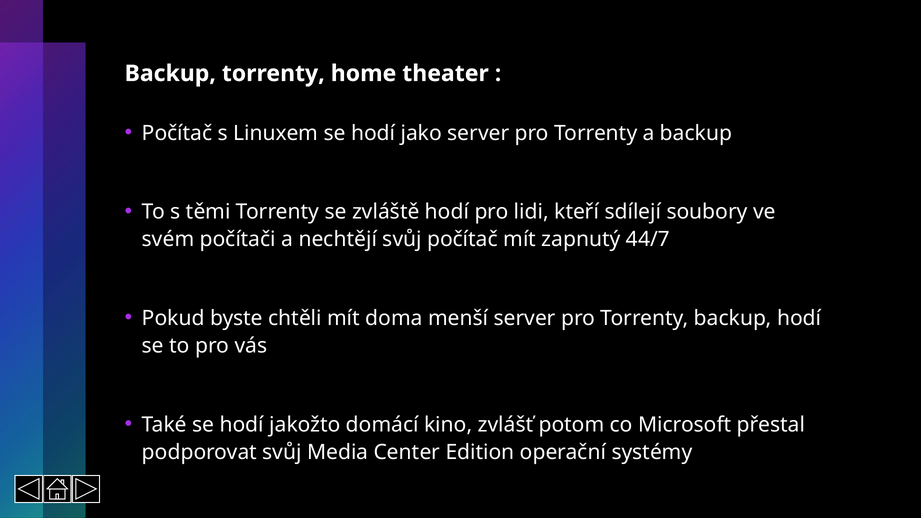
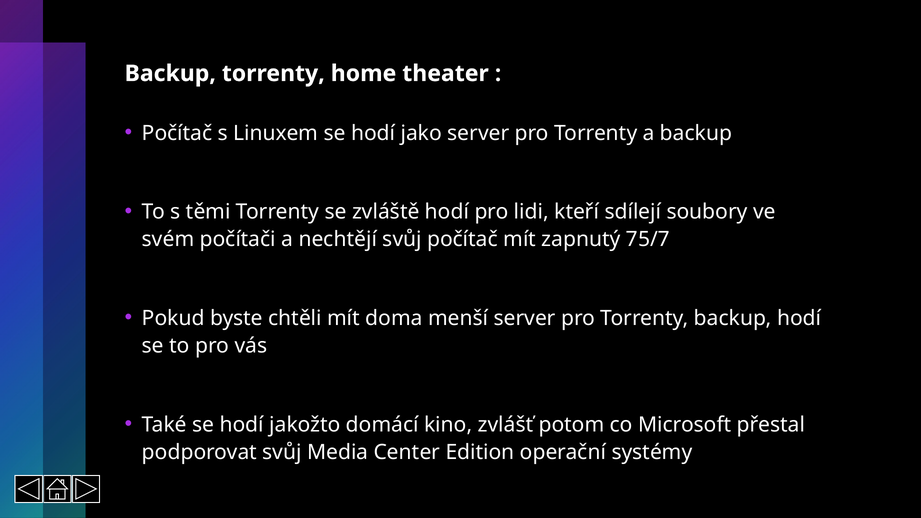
44/7: 44/7 -> 75/7
